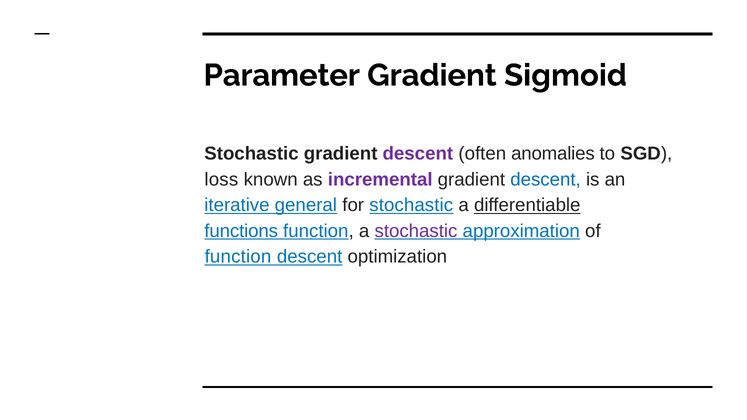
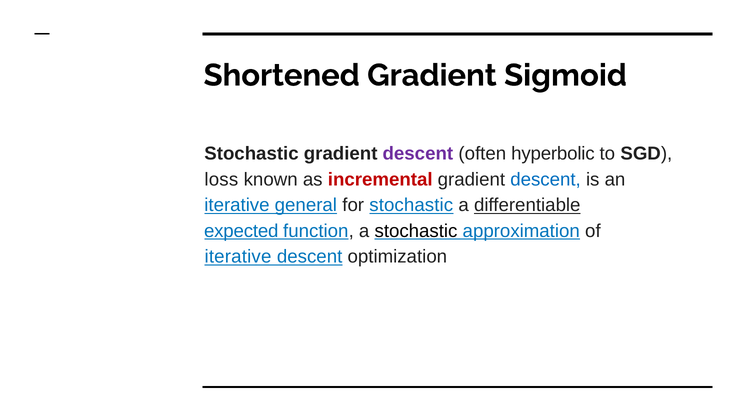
Parameter: Parameter -> Shortened
anomalies: anomalies -> hyperbolic
incremental colour: purple -> red
functions: functions -> expected
stochastic at (416, 231) colour: purple -> black
function at (238, 257): function -> iterative
